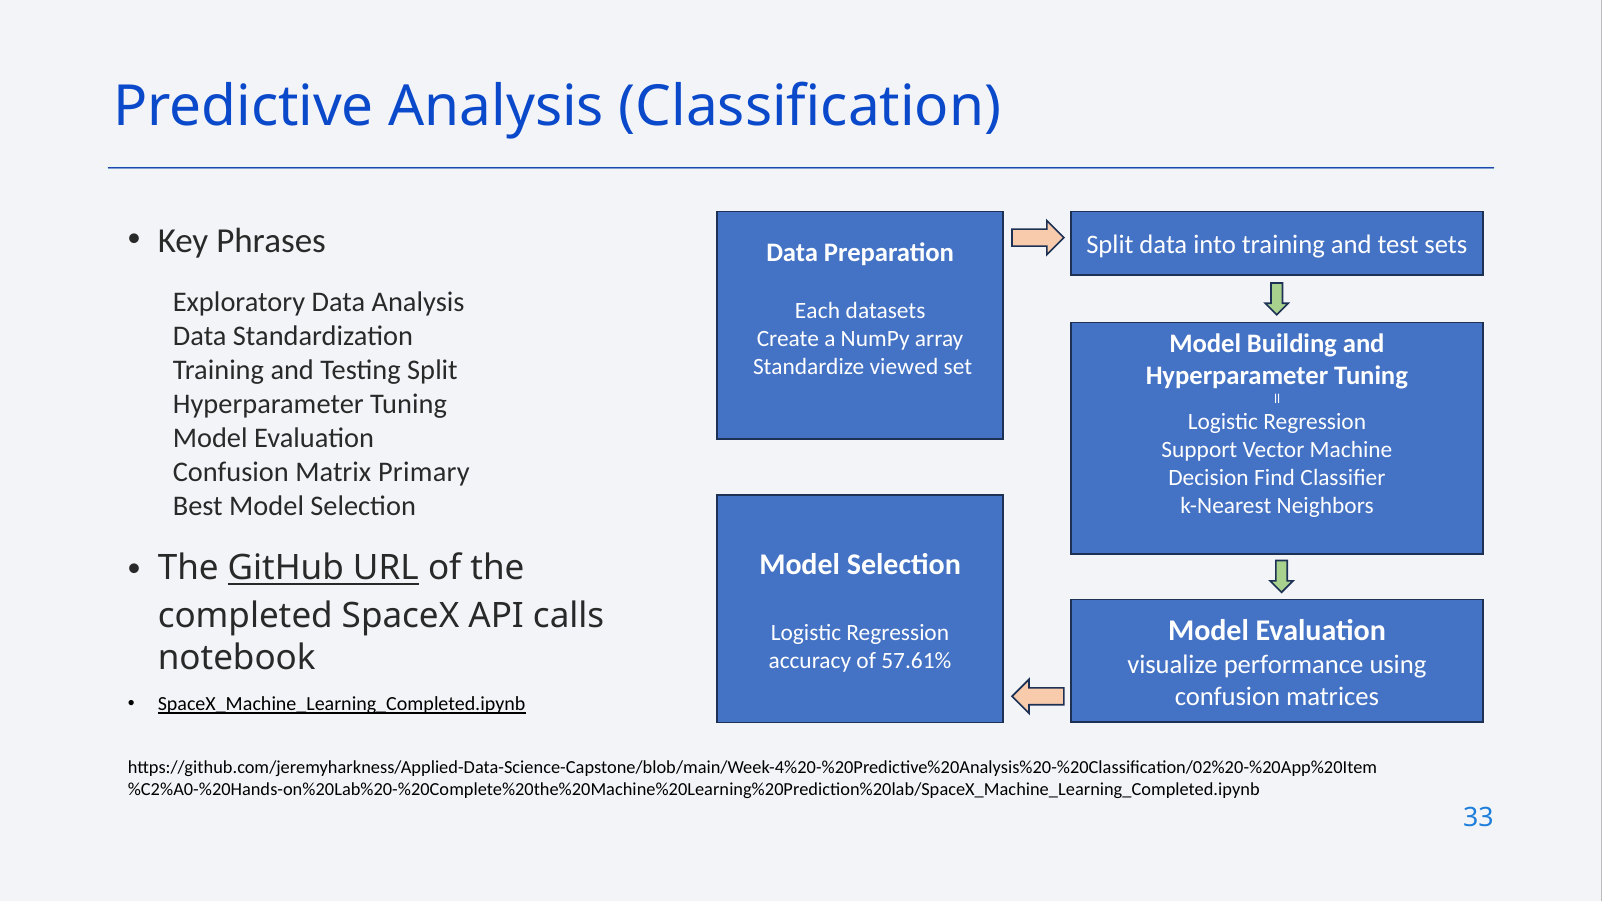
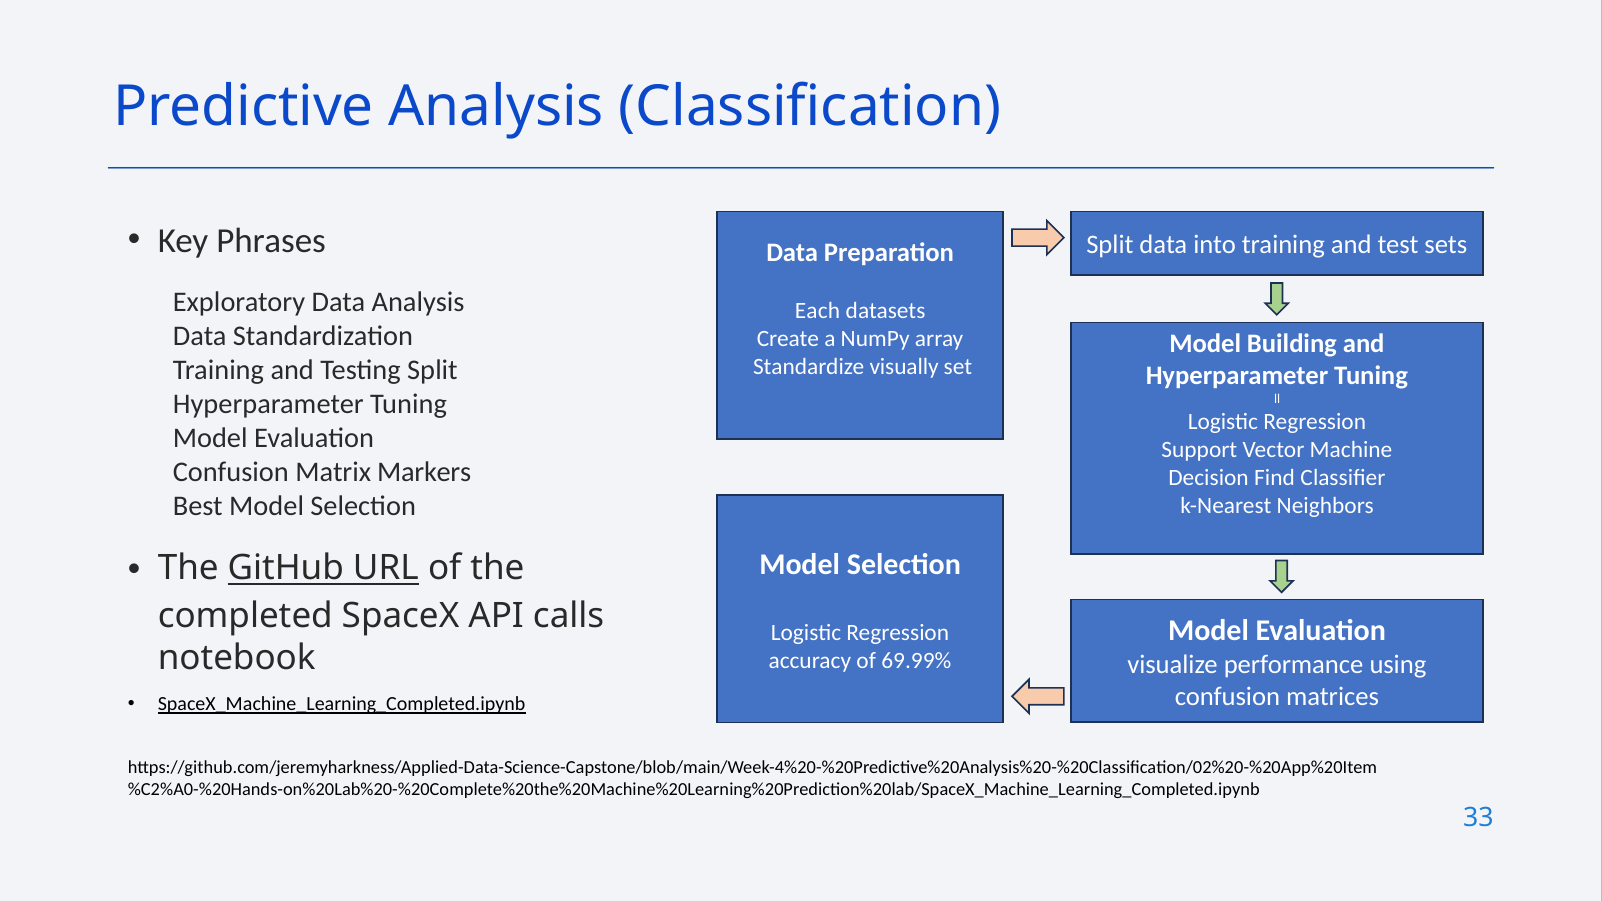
viewed: viewed -> visually
Primary: Primary -> Markers
57.61%: 57.61% -> 69.99%
